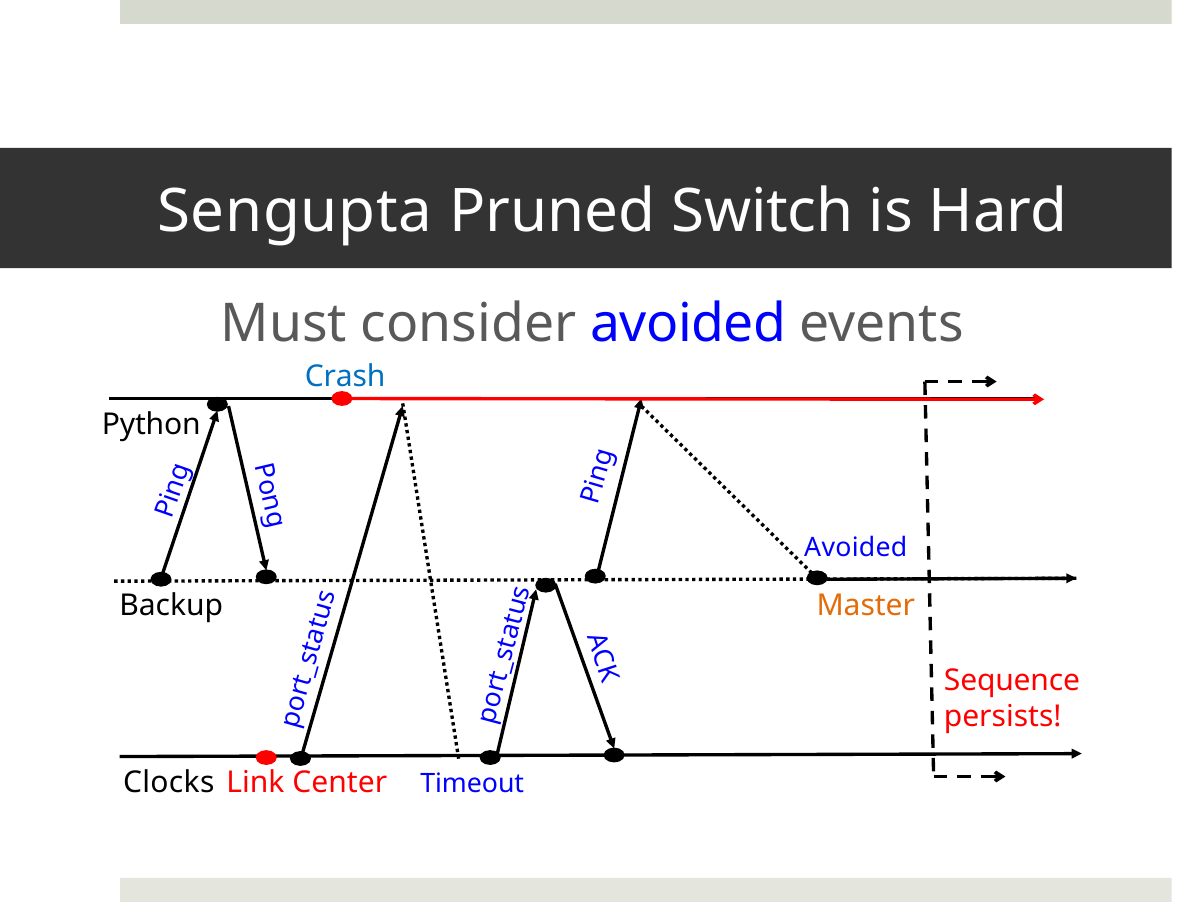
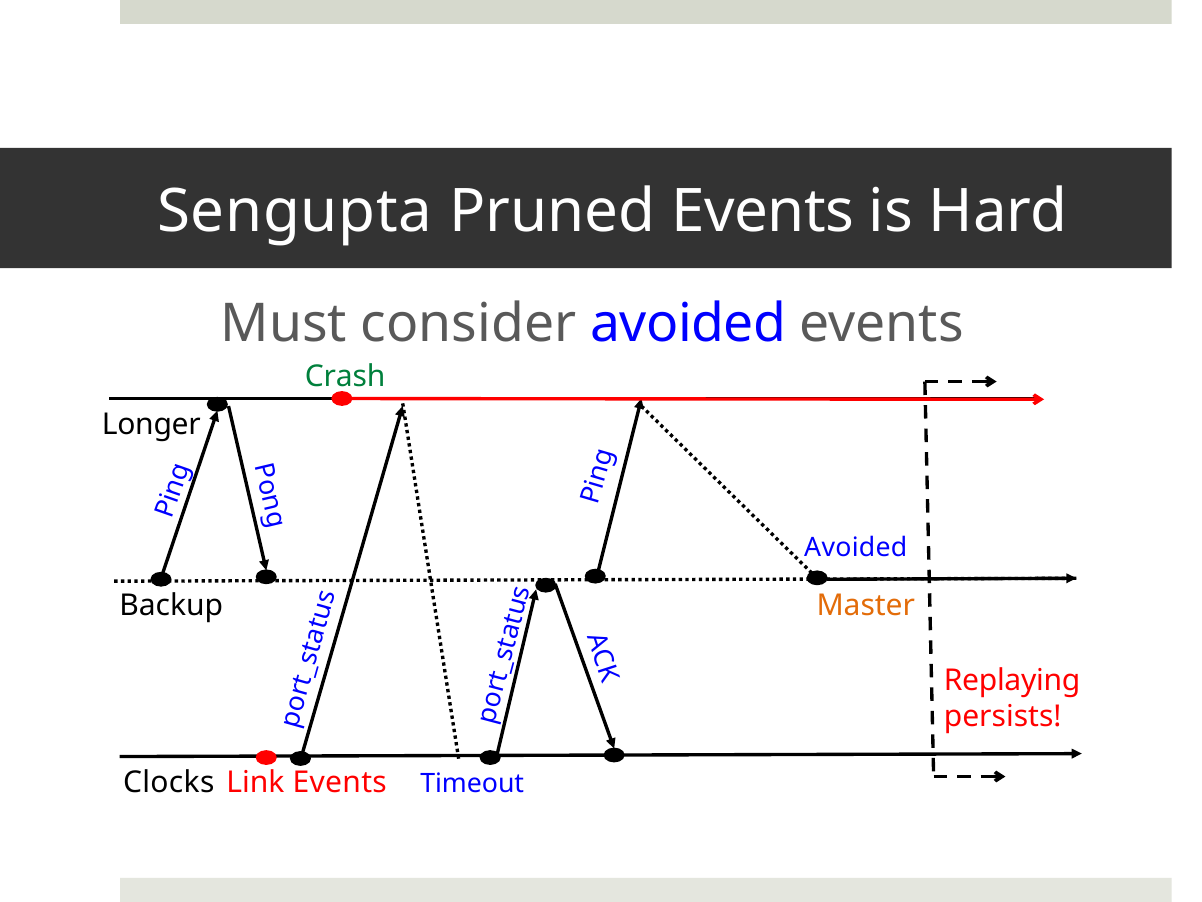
Pruned Switch: Switch -> Events
Crash colour: blue -> green
Python: Python -> Longer
Sequence: Sequence -> Replaying
Link Center: Center -> Events
